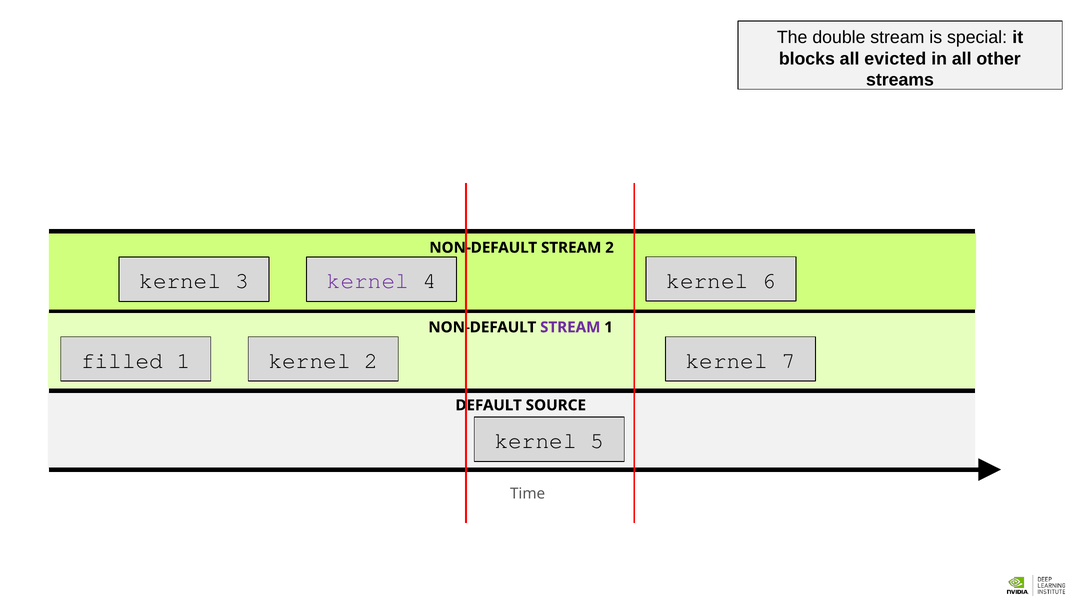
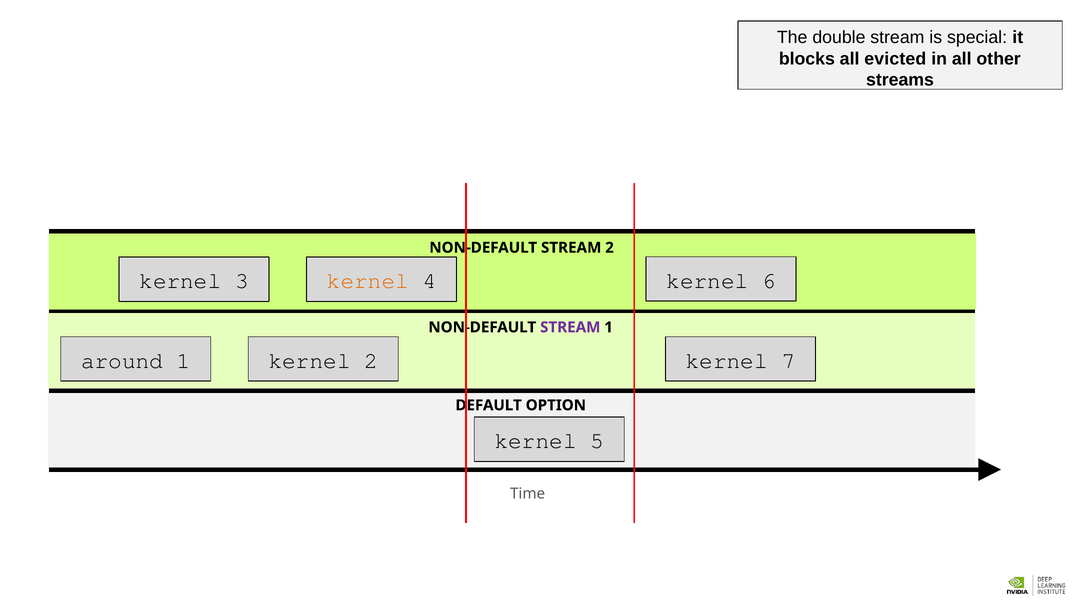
kernel at (368, 281) colour: purple -> orange
filled: filled -> around
SOURCE: SOURCE -> OPTION
